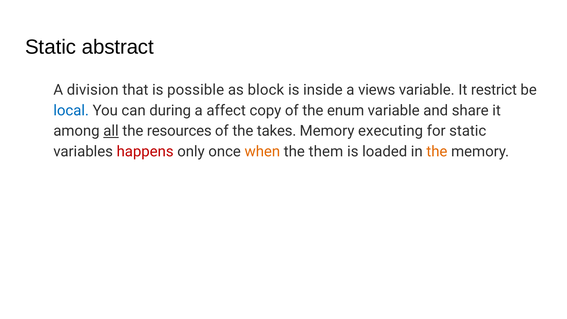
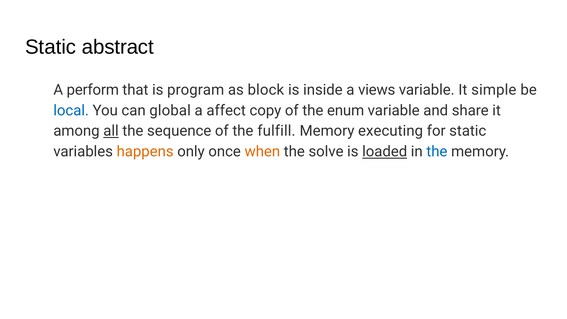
division: division -> perform
possible: possible -> program
restrict: restrict -> simple
during: during -> global
resources: resources -> sequence
takes: takes -> fulfill
happens colour: red -> orange
them: them -> solve
loaded underline: none -> present
the at (437, 152) colour: orange -> blue
